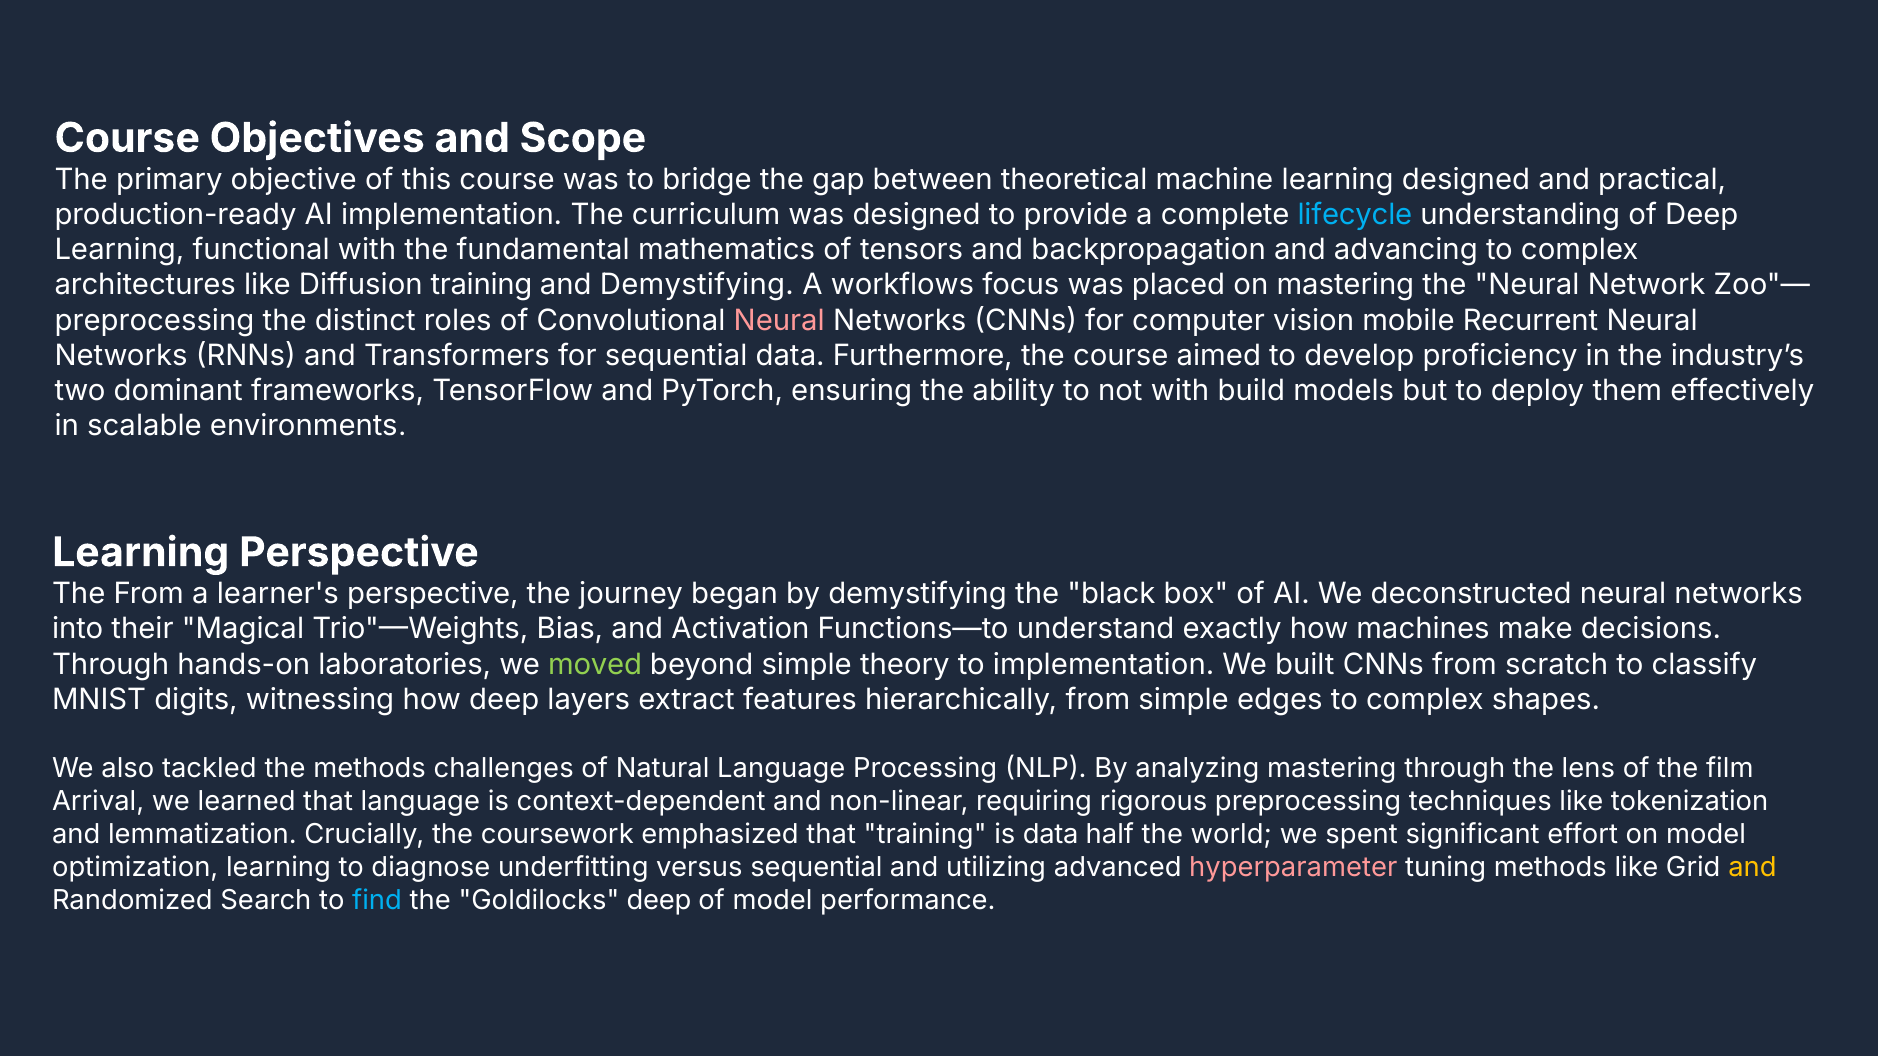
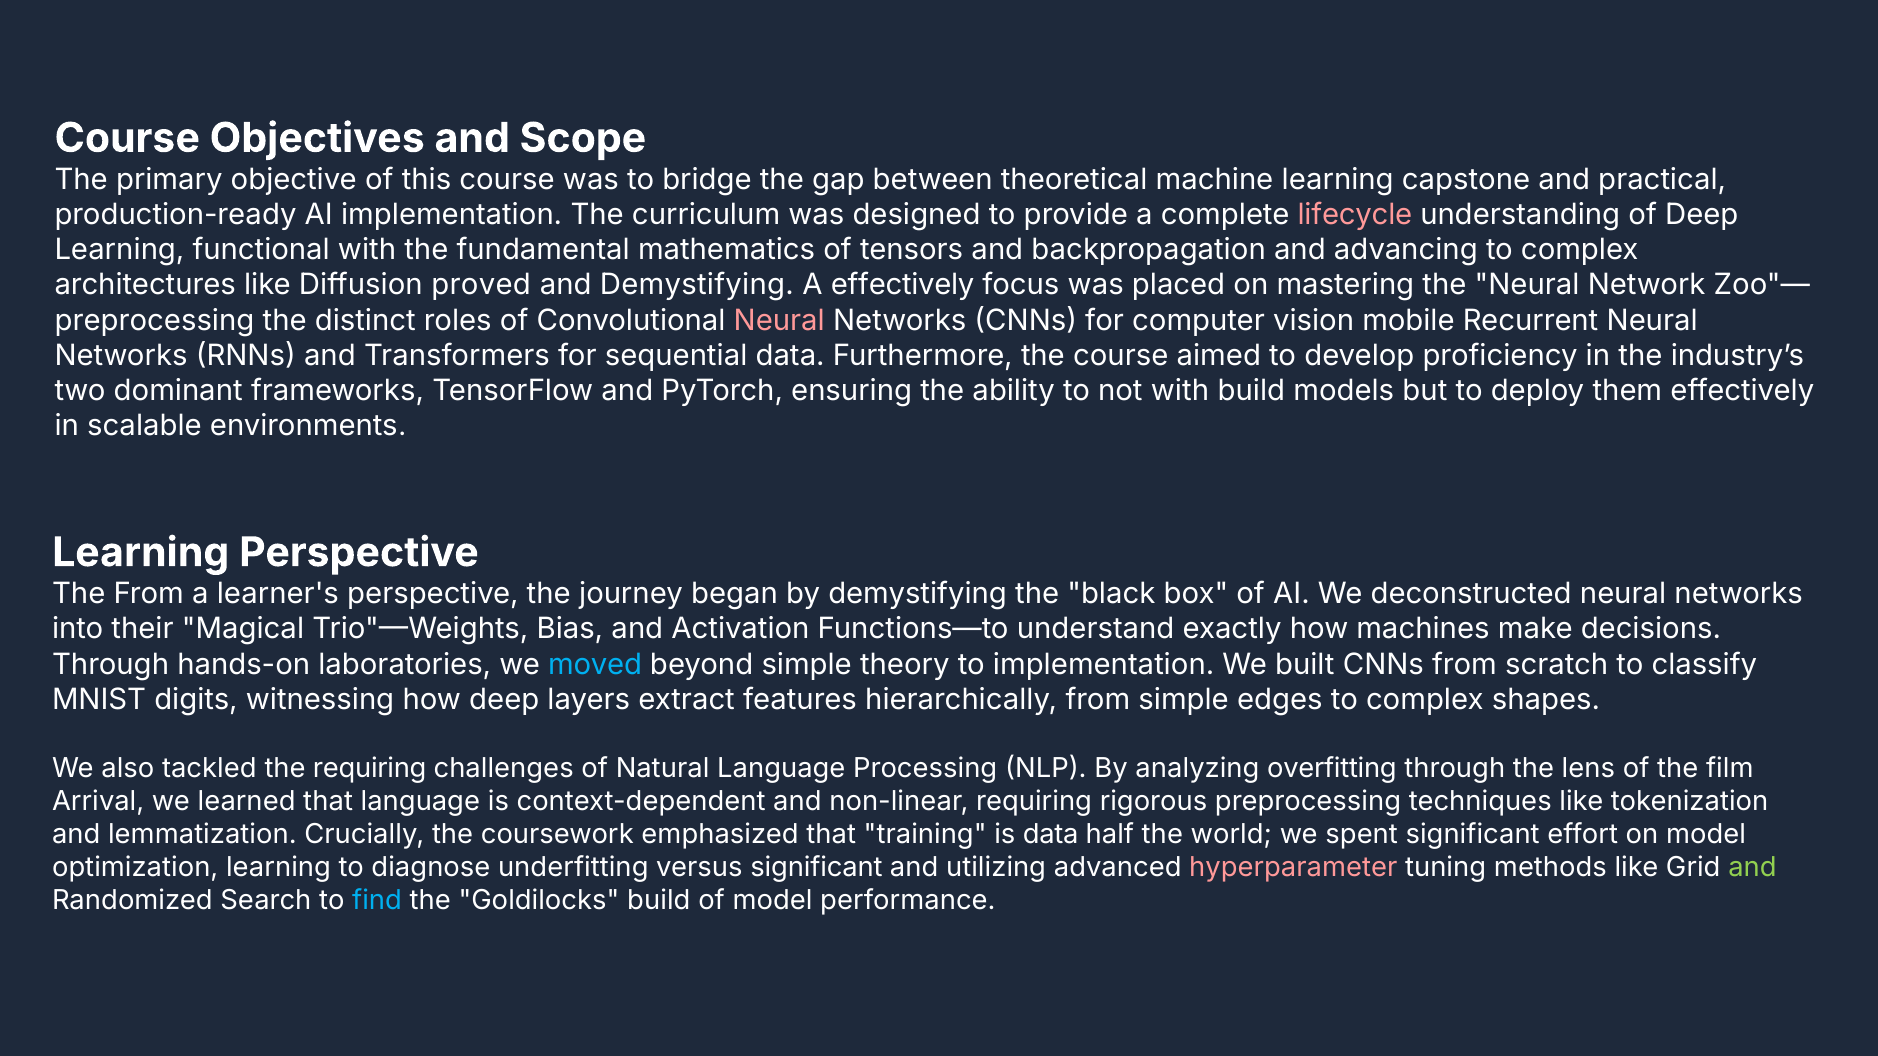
learning designed: designed -> capstone
lifecycle colour: light blue -> pink
Diffusion training: training -> proved
A workflows: workflows -> effectively
moved colour: light green -> light blue
the methods: methods -> requiring
analyzing mastering: mastering -> overfitting
versus sequential: sequential -> significant
and at (1752, 868) colour: yellow -> light green
Goldilocks deep: deep -> build
